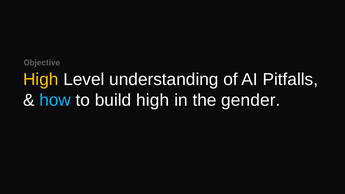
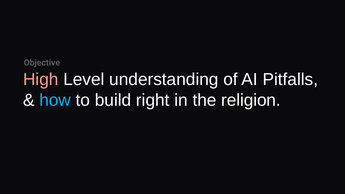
High at (41, 79) colour: yellow -> pink
build high: high -> right
gender: gender -> religion
